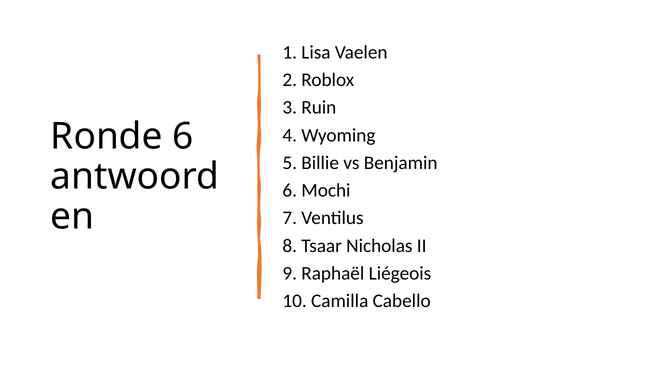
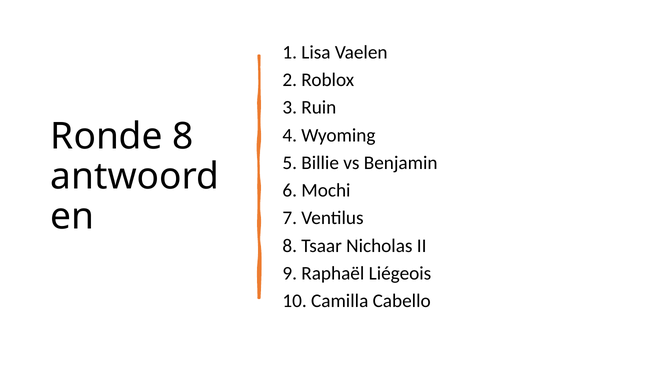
Ronde 6: 6 -> 8
